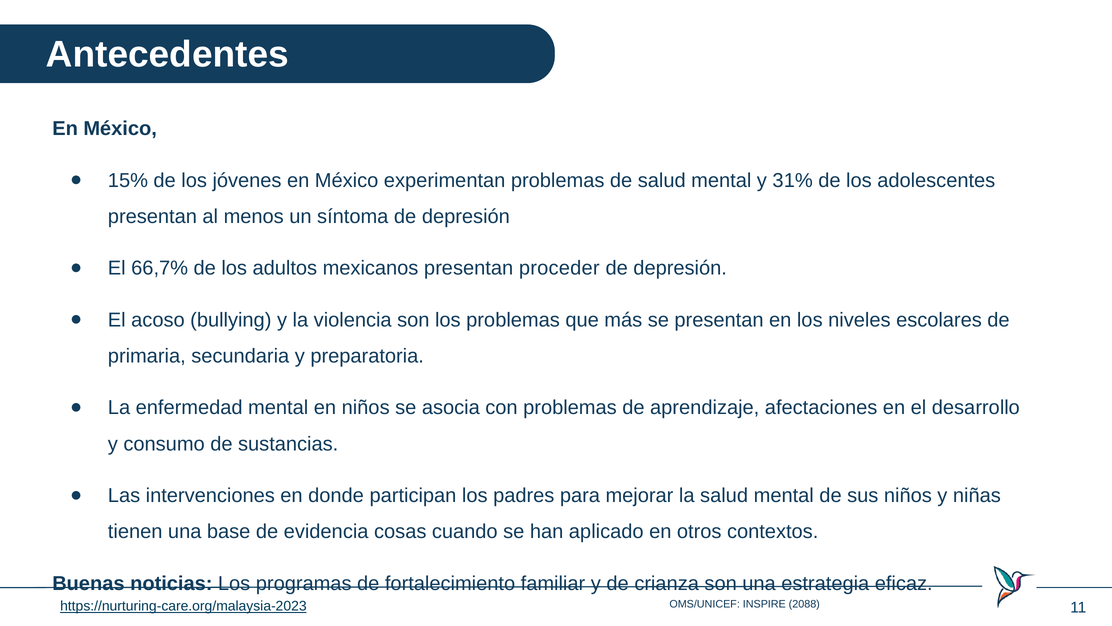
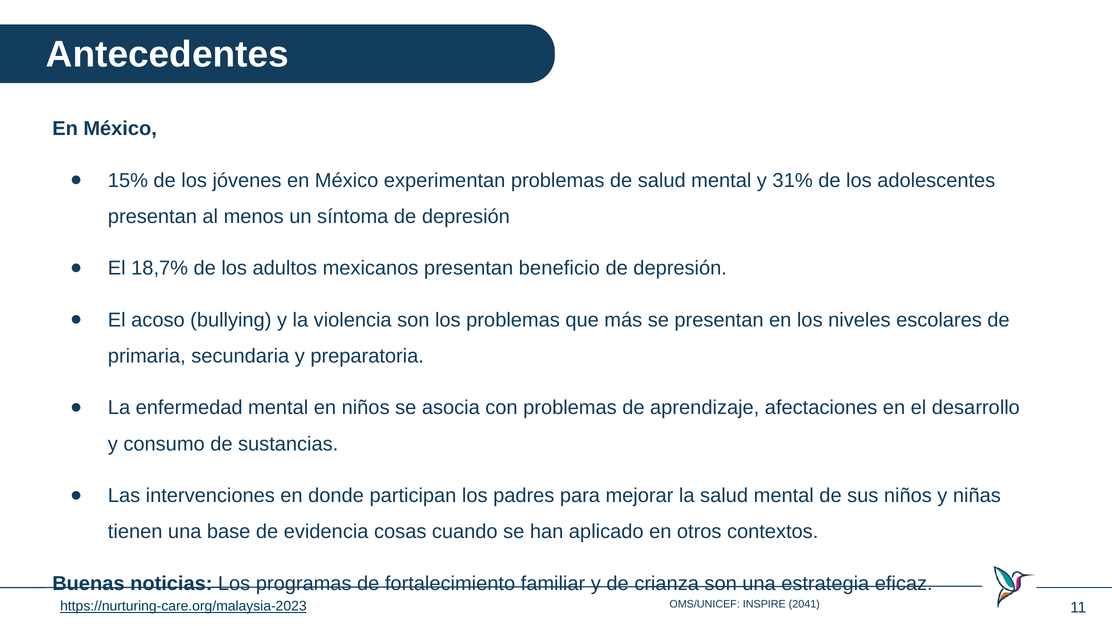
66,7%: 66,7% -> 18,7%
proceder: proceder -> beneficio
2088: 2088 -> 2041
